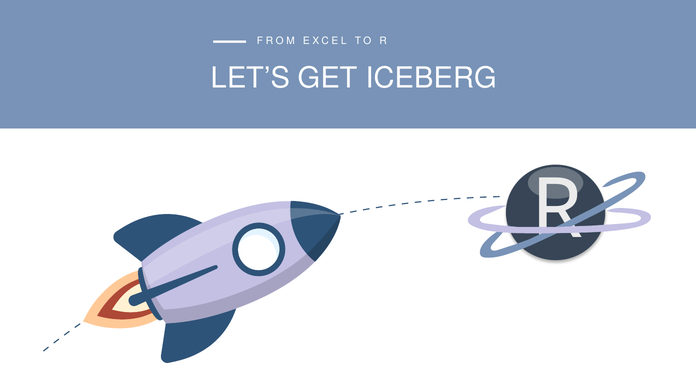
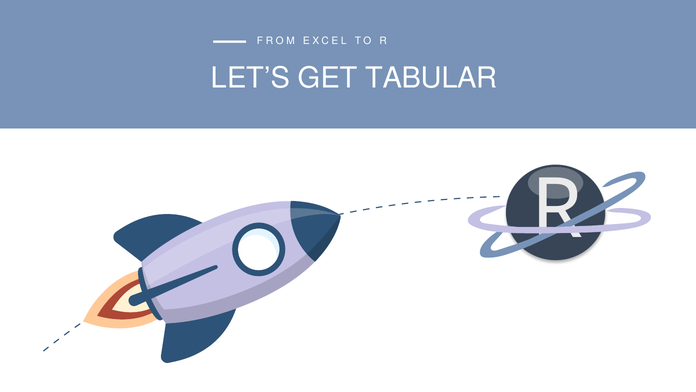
ICEBERG: ICEBERG -> TABULAR
